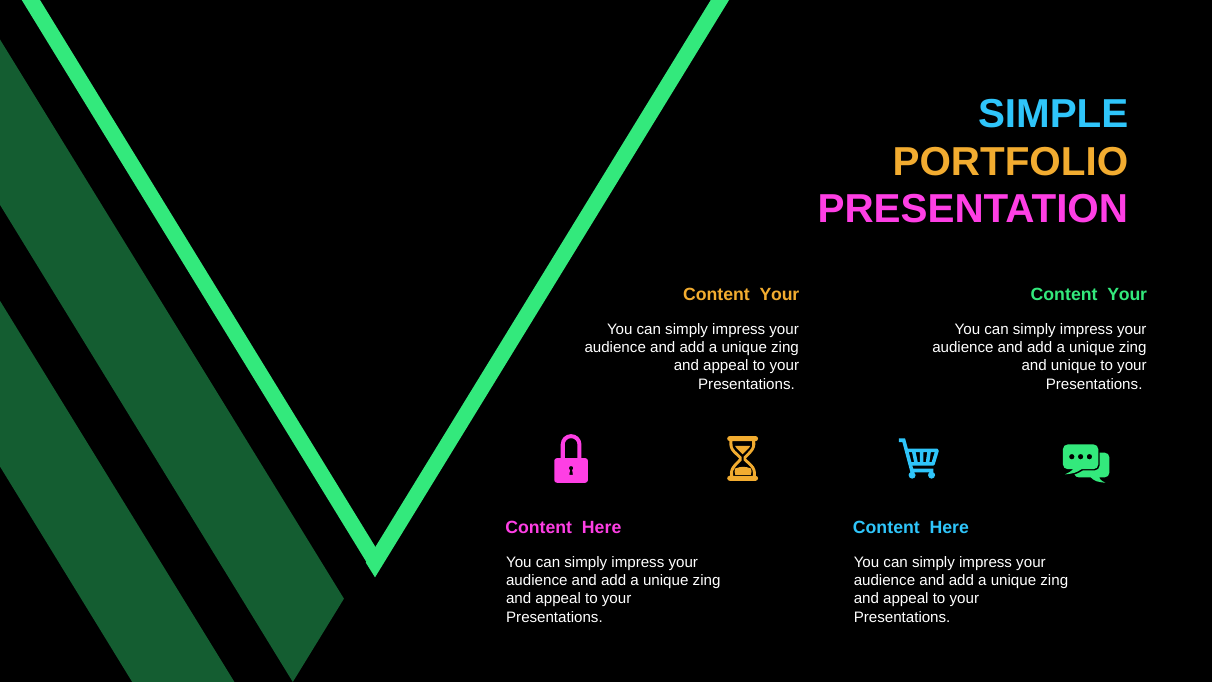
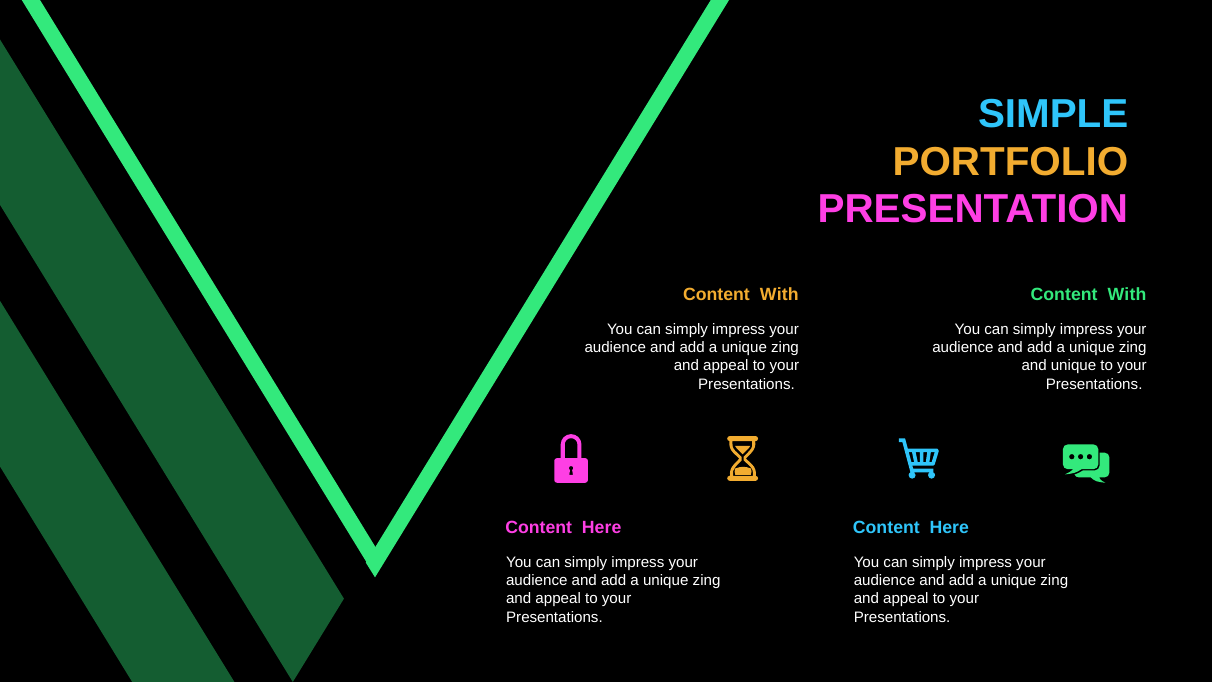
Your at (779, 295): Your -> With
Your at (1127, 295): Your -> With
